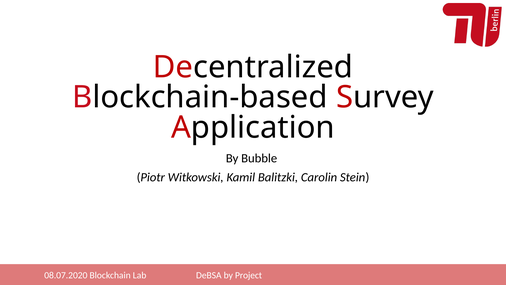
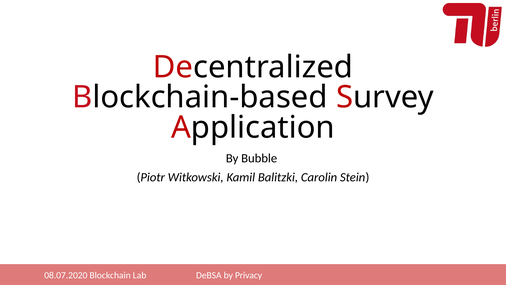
Project: Project -> Privacy
